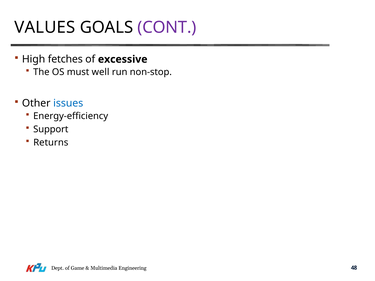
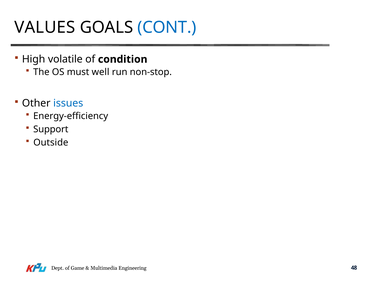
CONT colour: purple -> blue
fetches: fetches -> volatile
excessive: excessive -> condition
Returns: Returns -> Outside
